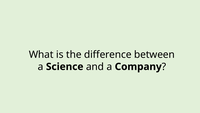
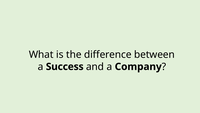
Science: Science -> Success
